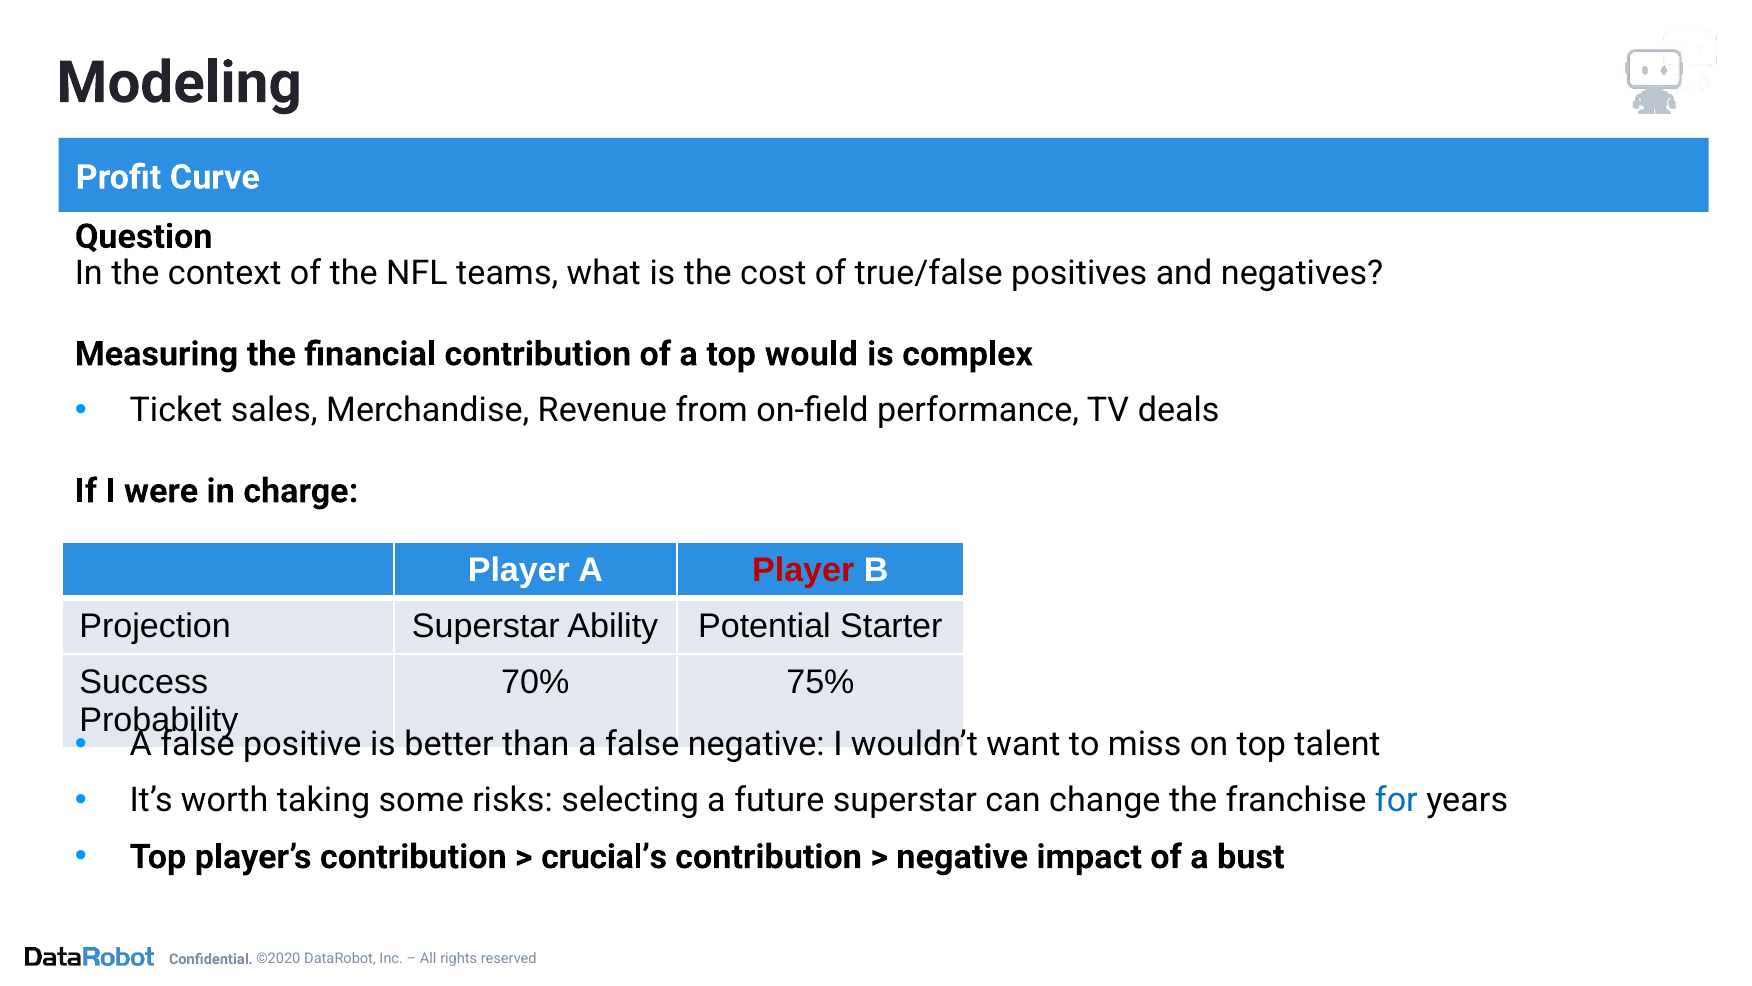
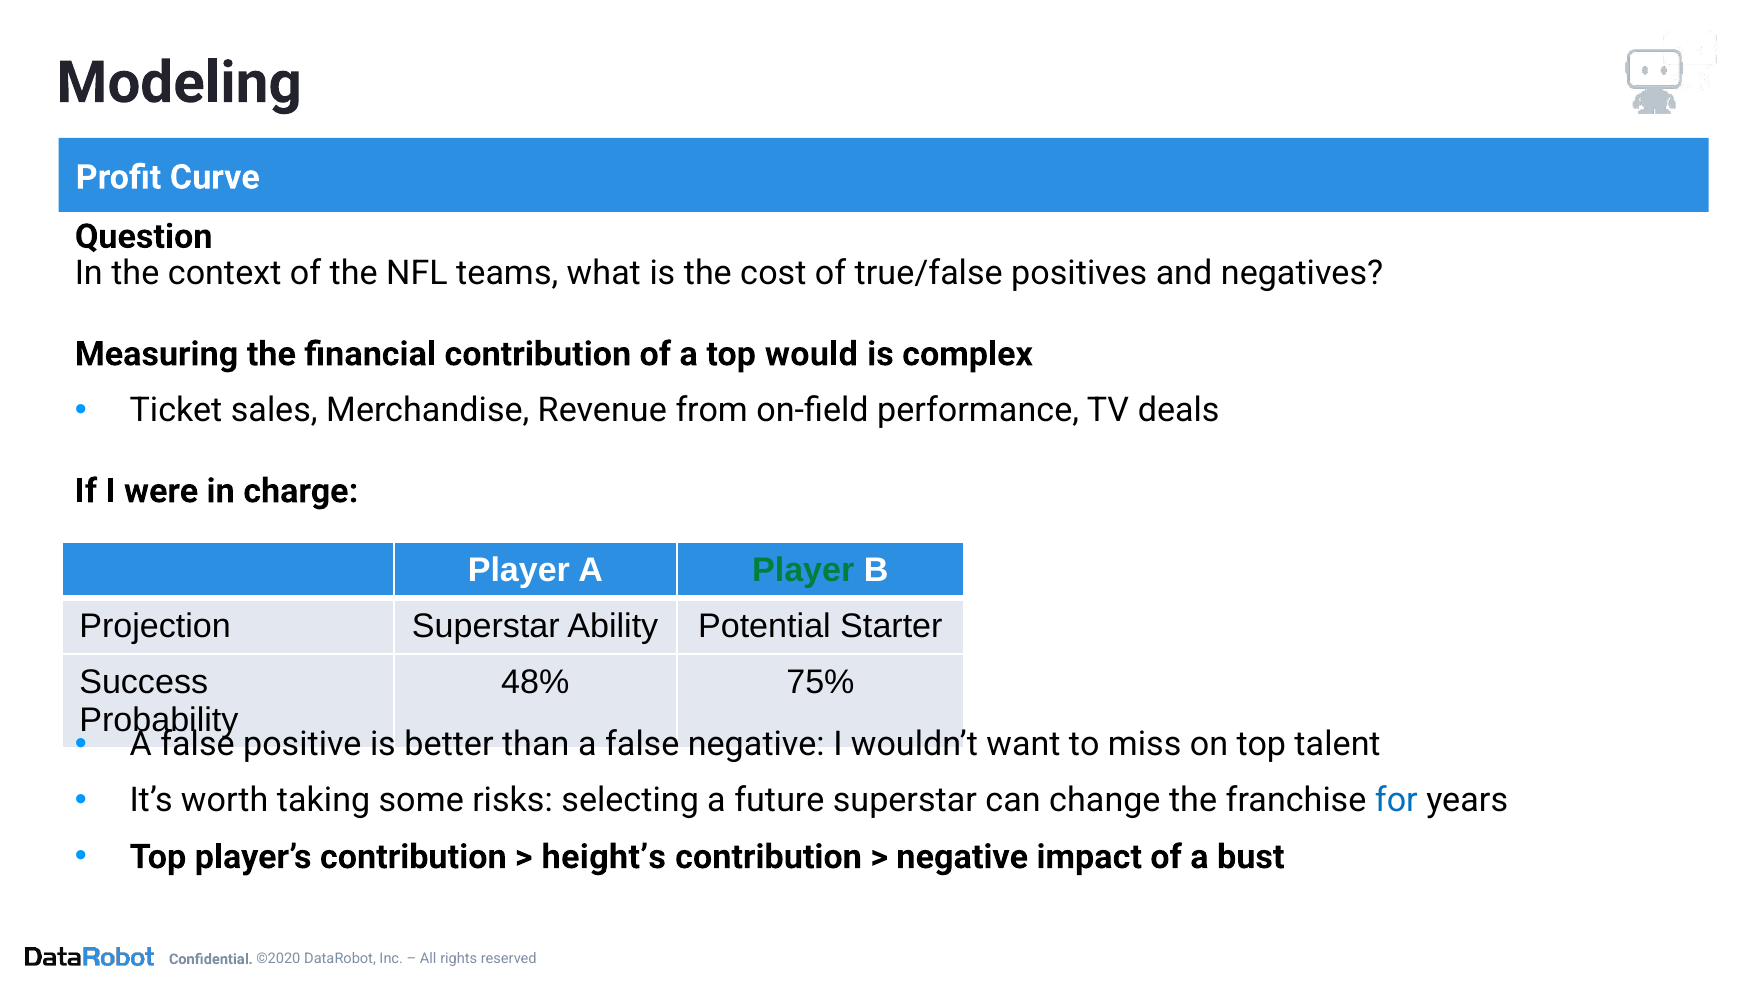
Player at (803, 570) colour: red -> green
70%: 70% -> 48%
crucial’s: crucial’s -> height’s
